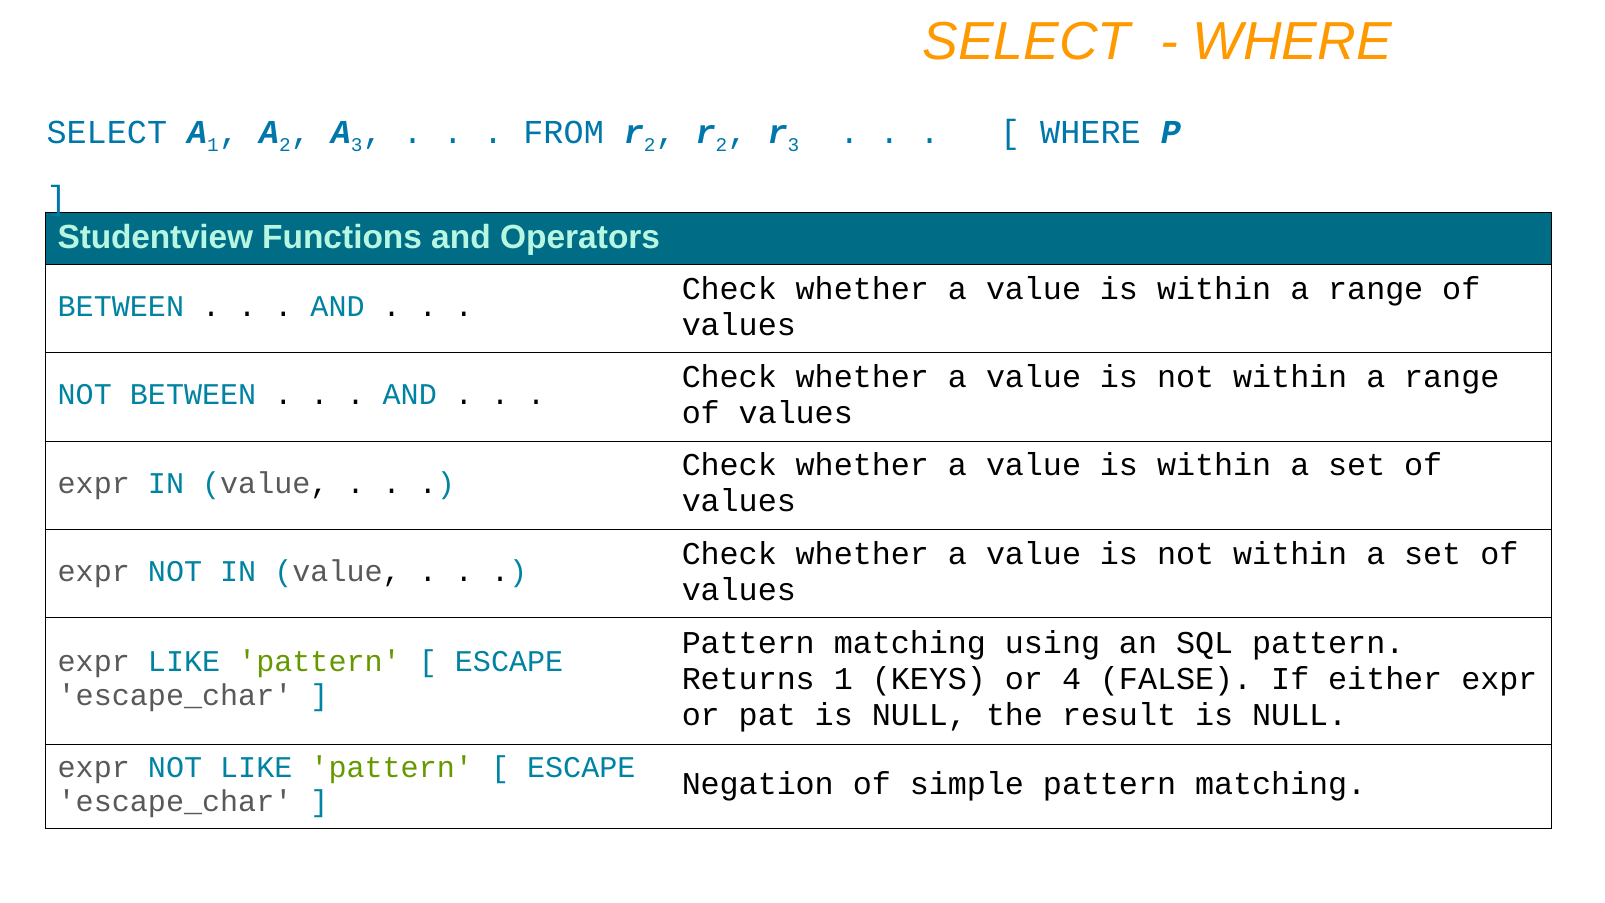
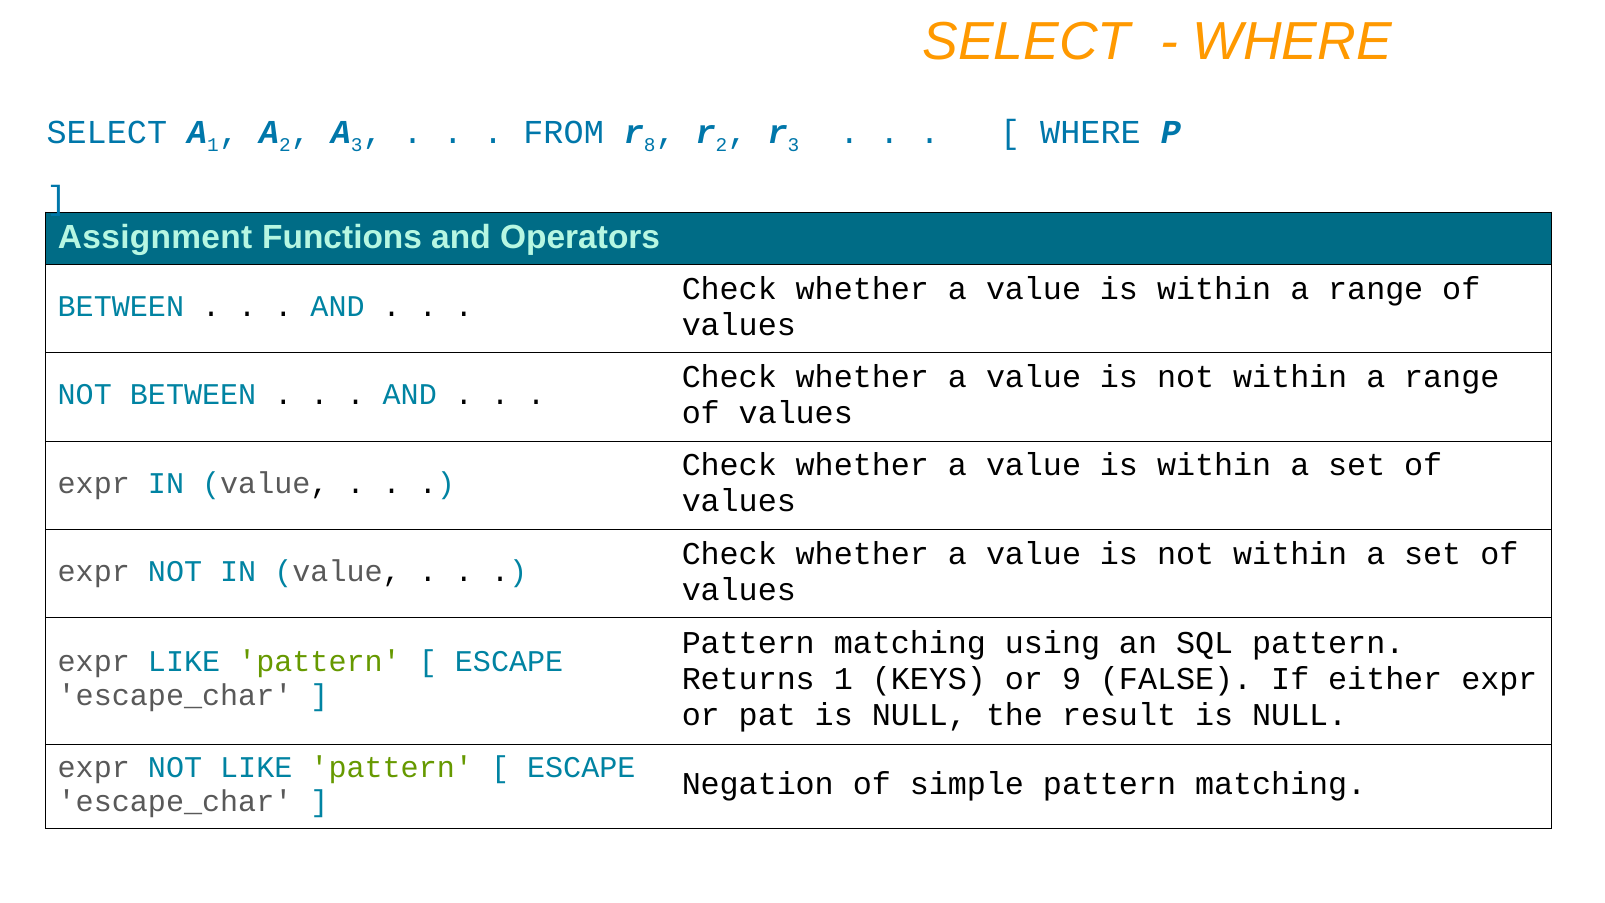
2 at (650, 146): 2 -> 8
Studentview: Studentview -> Assignment
4: 4 -> 9
